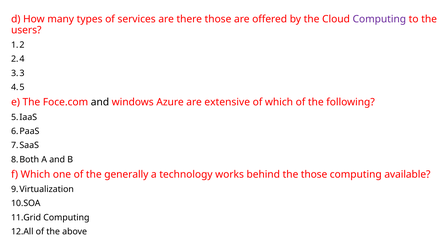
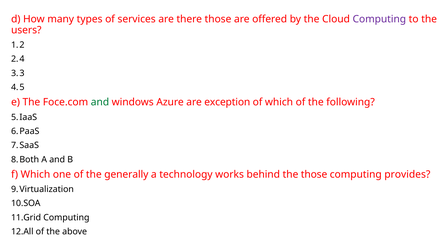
and at (100, 102) colour: black -> green
extensive: extensive -> exception
available: available -> provides
